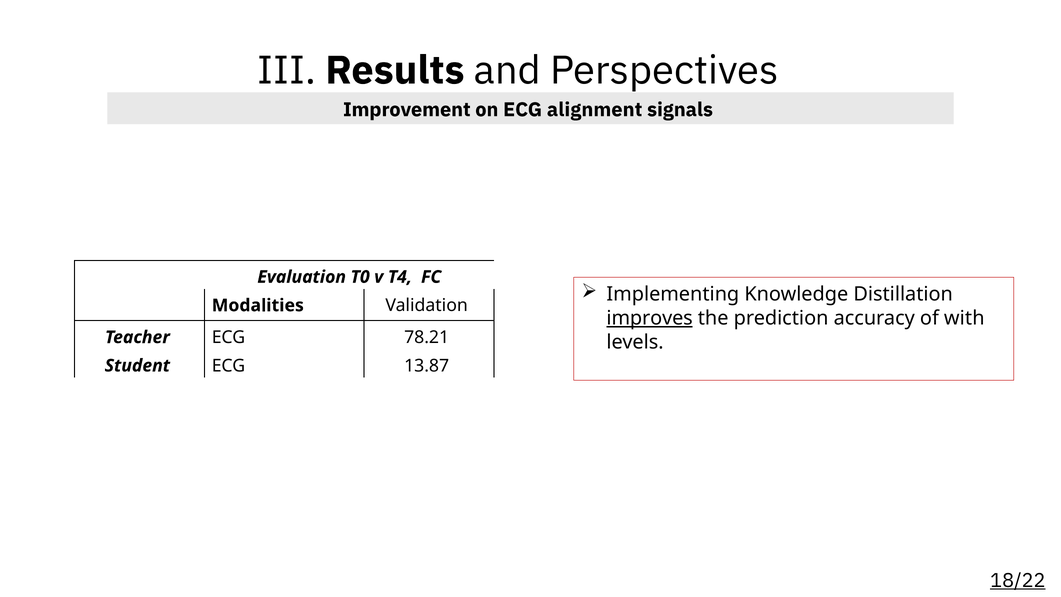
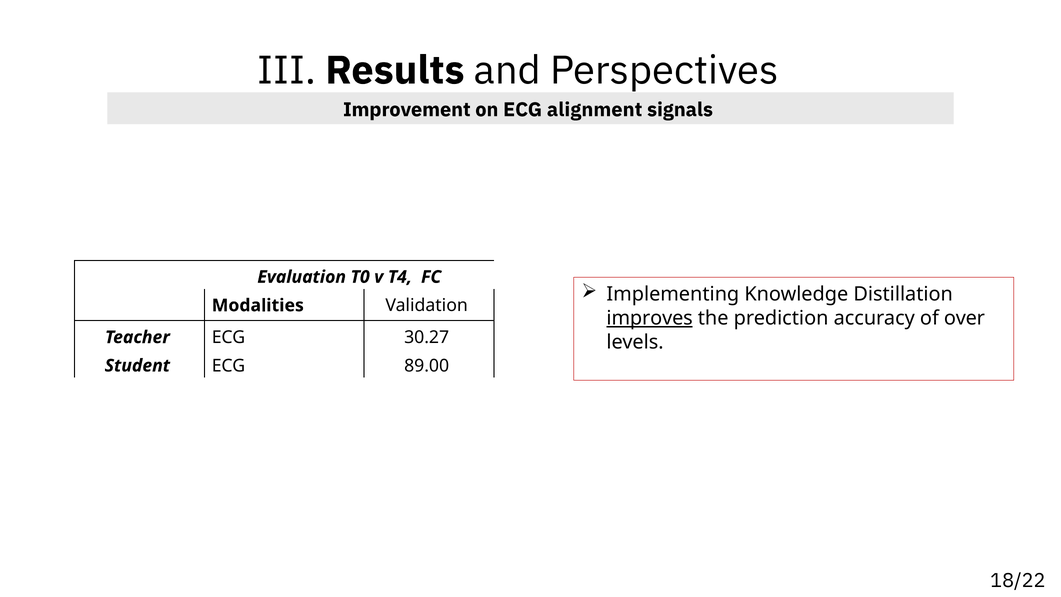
with: with -> over
78.21: 78.21 -> 30.27
13.87: 13.87 -> 89.00
18/22 underline: present -> none
